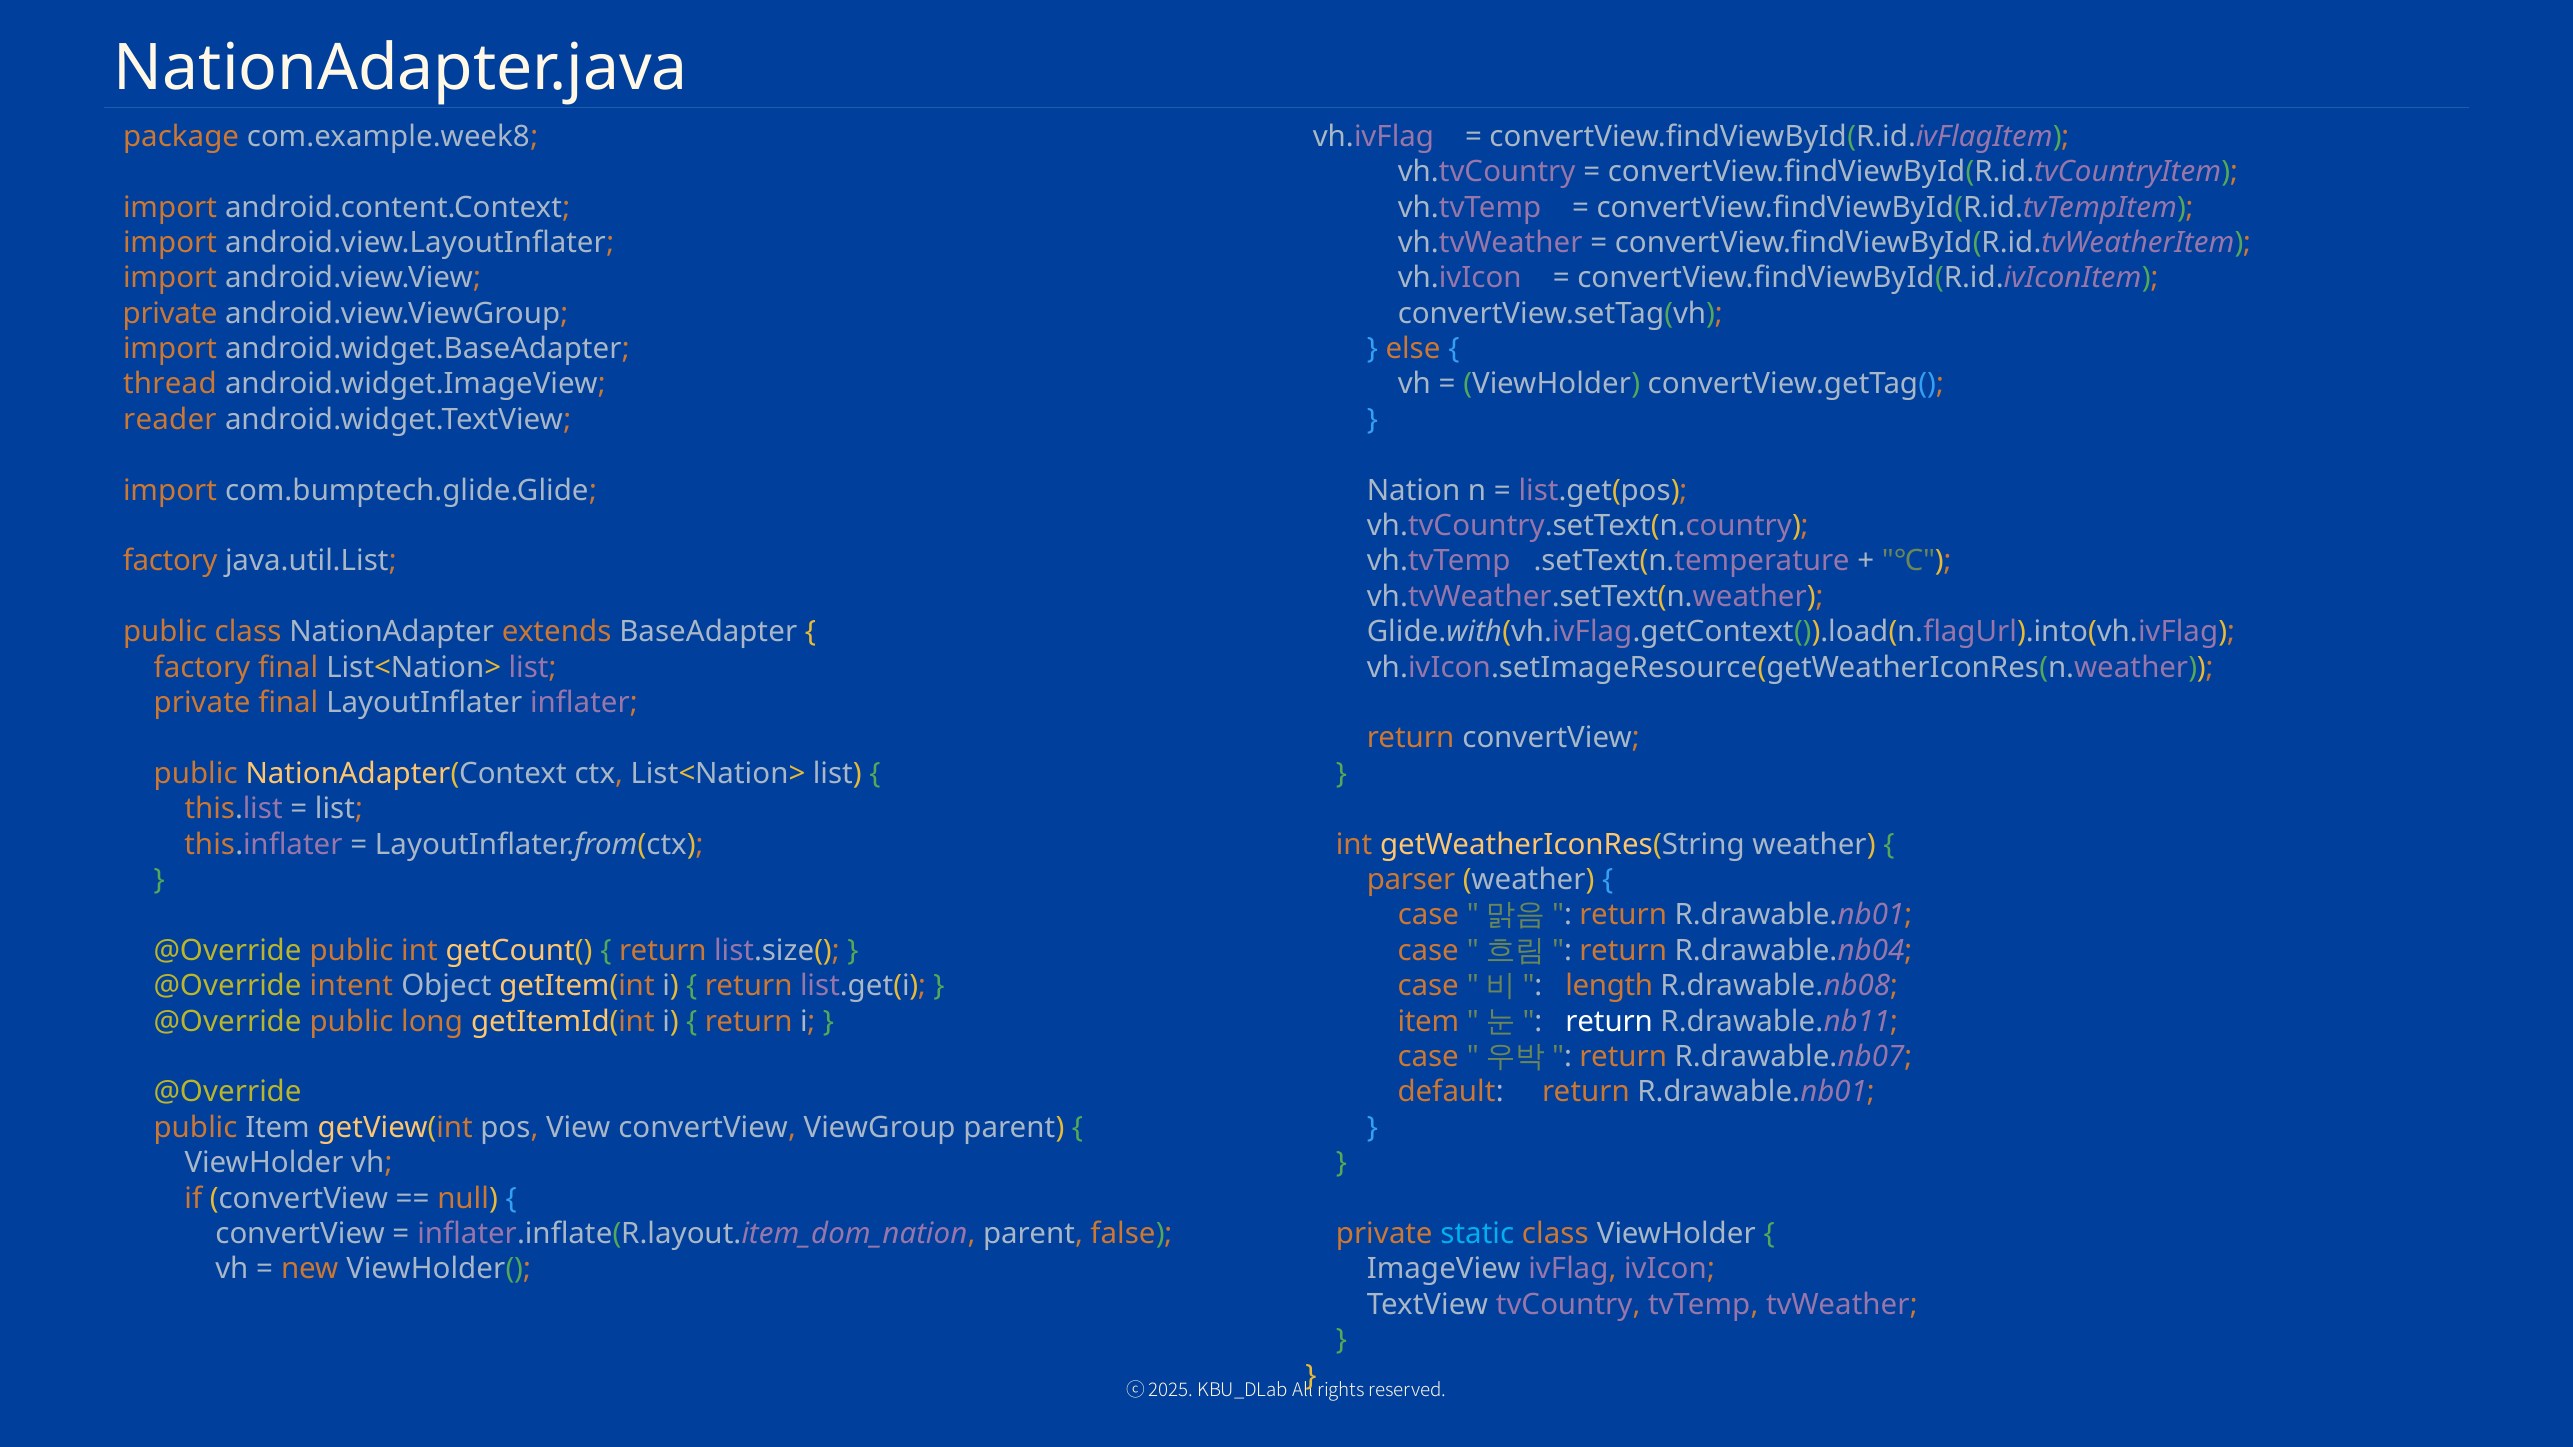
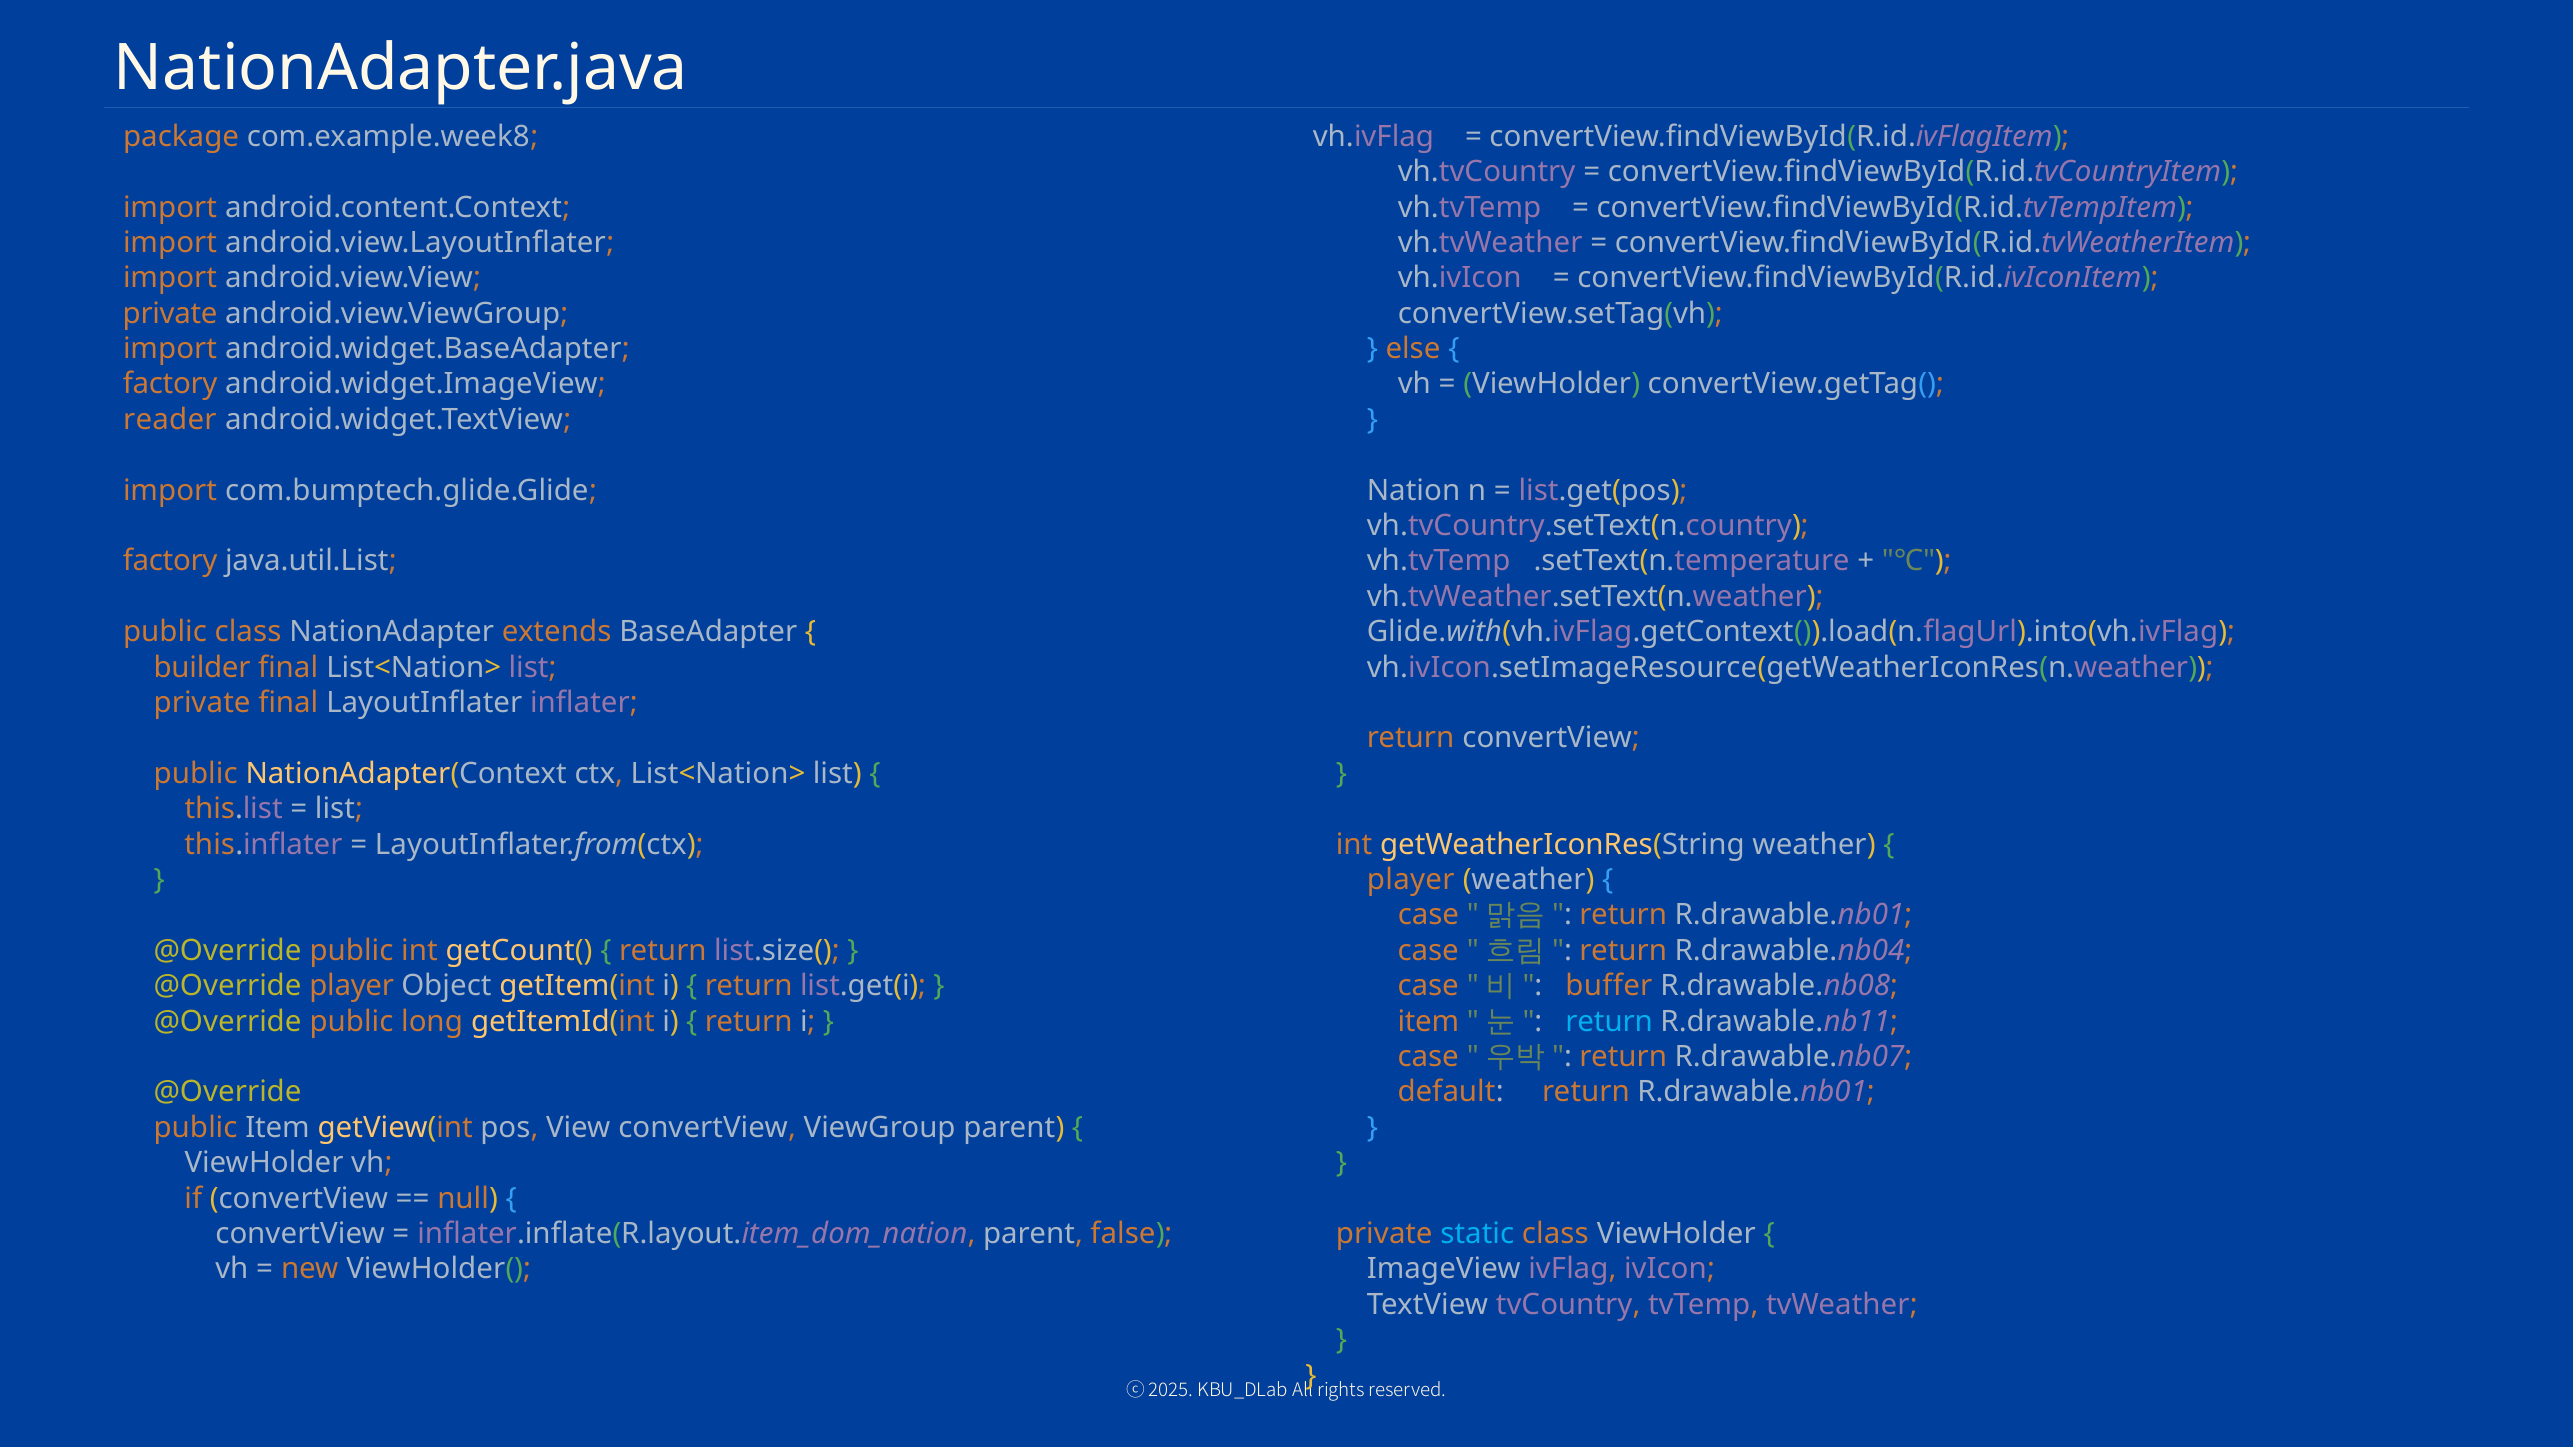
thread at (170, 384): thread -> factory
factory at (202, 668): factory -> builder
parser at (1411, 880): parser -> player
@Override intent: intent -> player
length: length -> buffer
return at (1609, 1022) colour: white -> light blue
